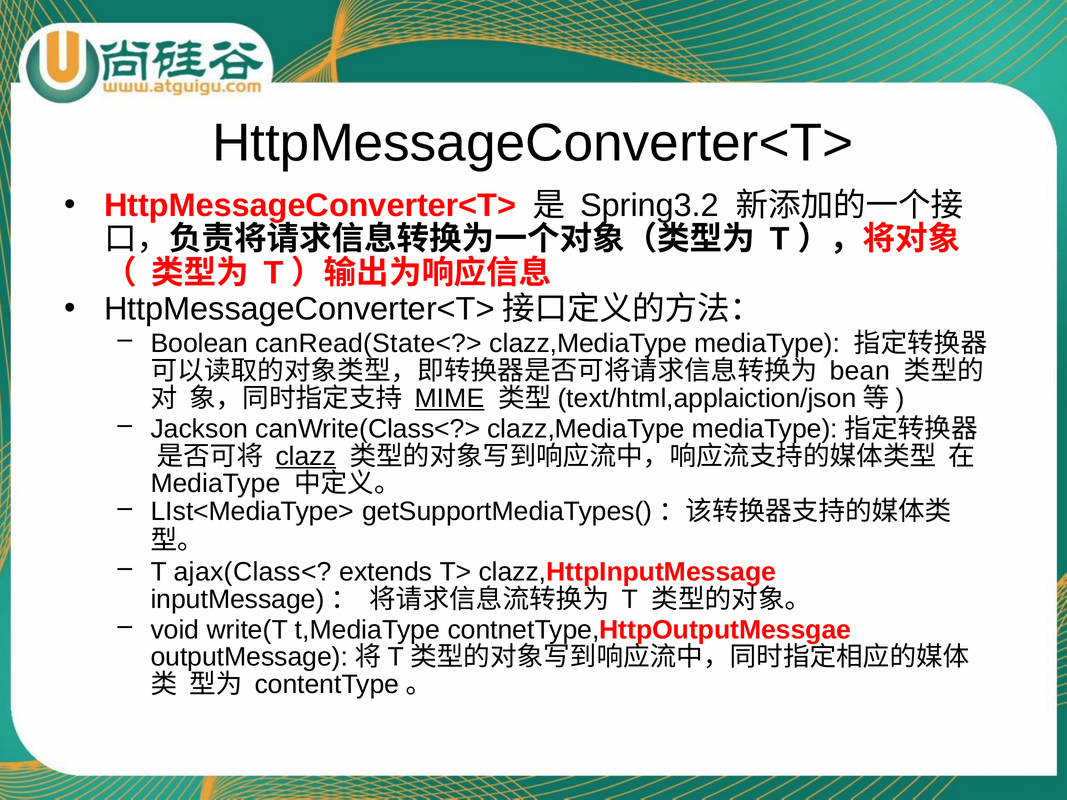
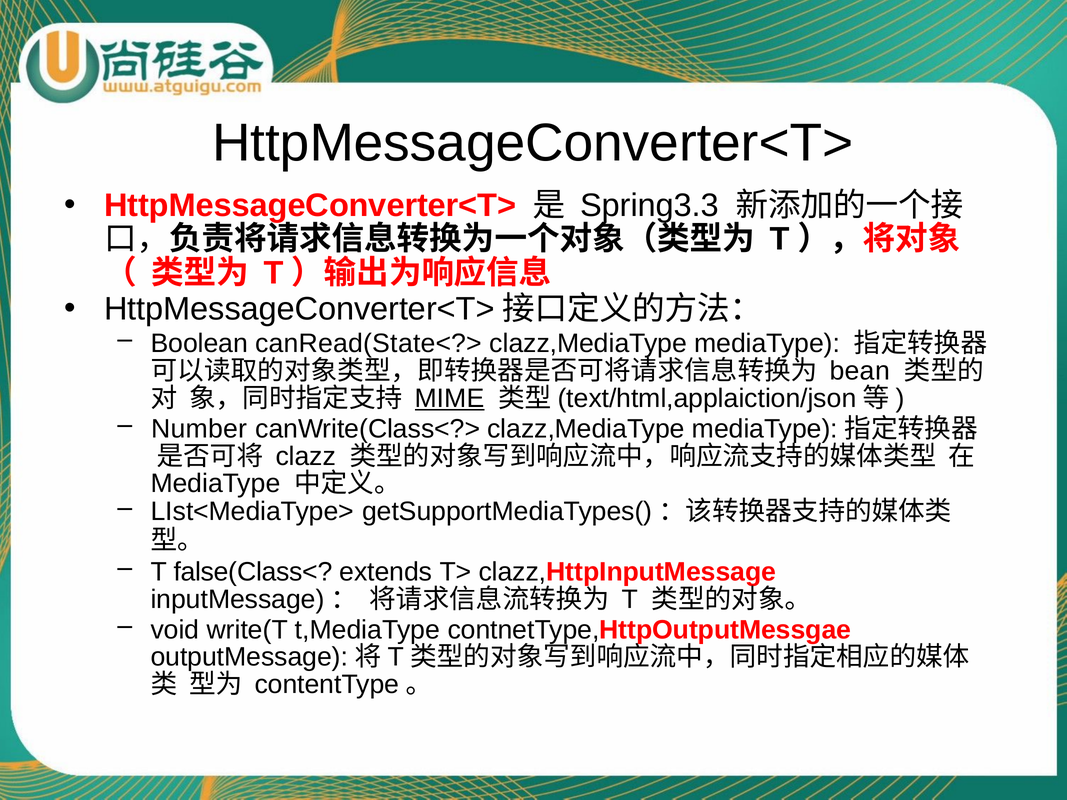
Spring3.2: Spring3.2 -> Spring3.3
Jackson: Jackson -> Number
clazz underline: present -> none
ajax(Class<: ajax(Class< -> false(Class<
